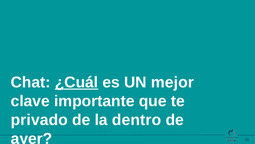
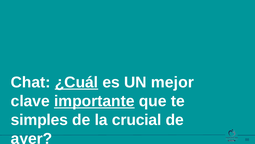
importante underline: none -> present
privado: privado -> simples
dentro: dentro -> crucial
